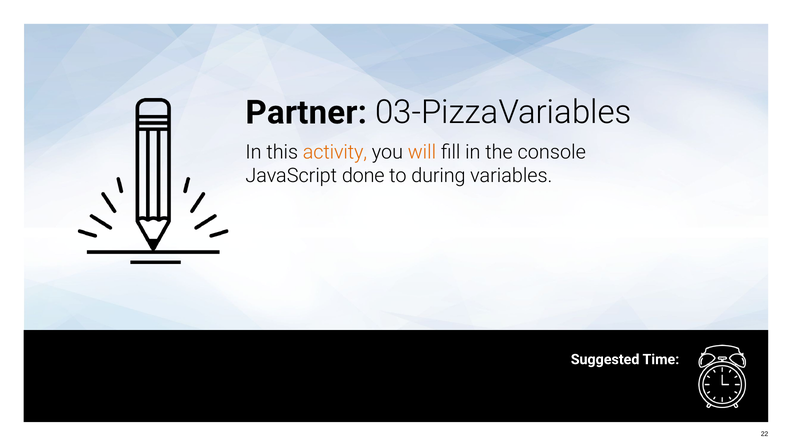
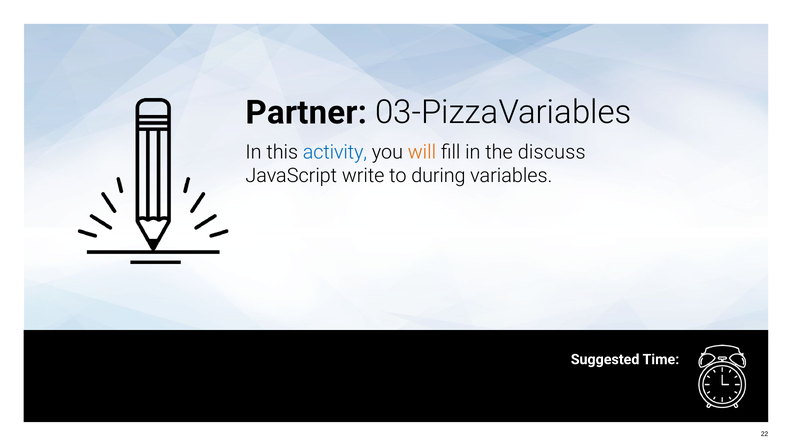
activity colour: orange -> blue
console: console -> discuss
done: done -> write
